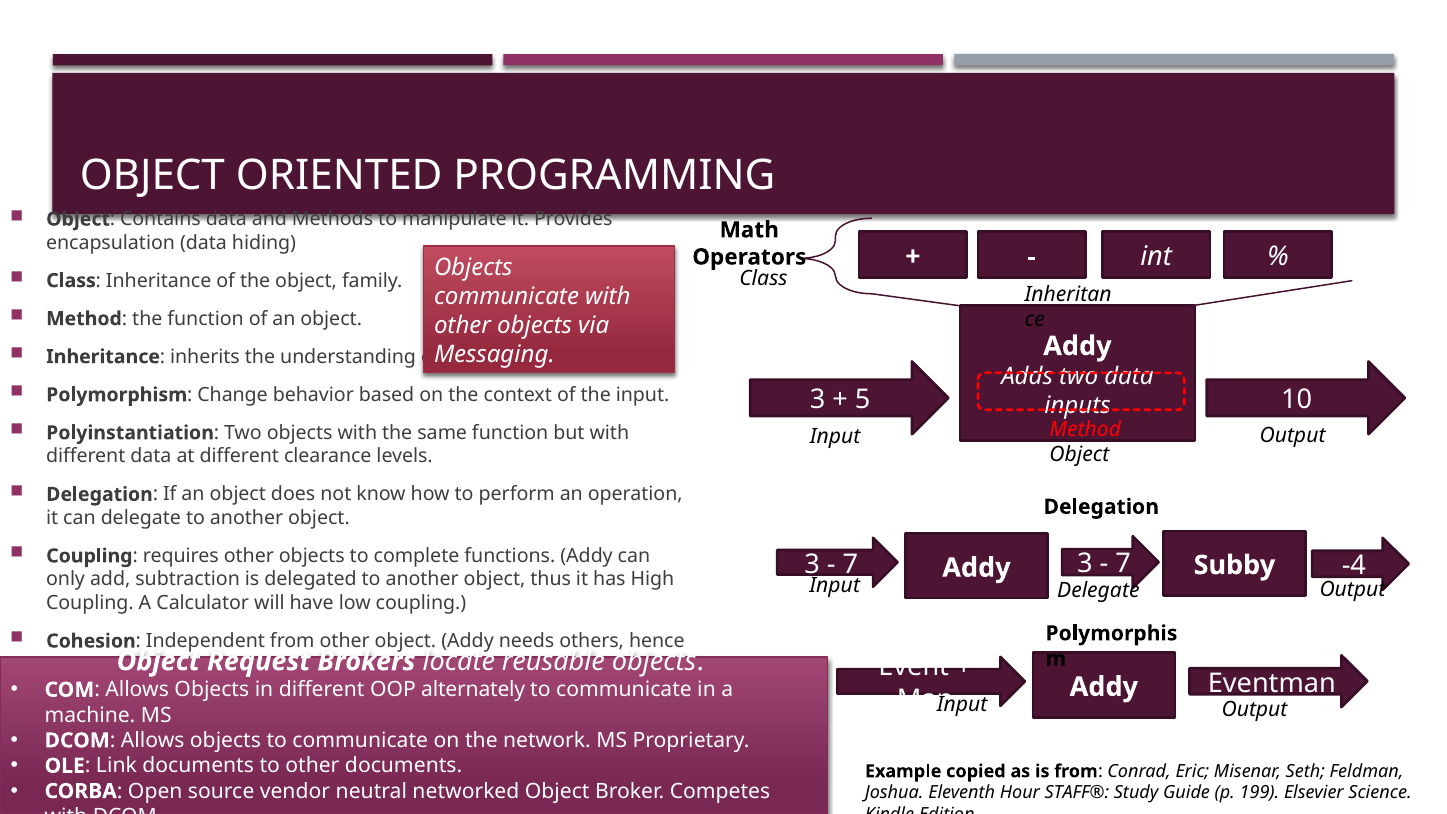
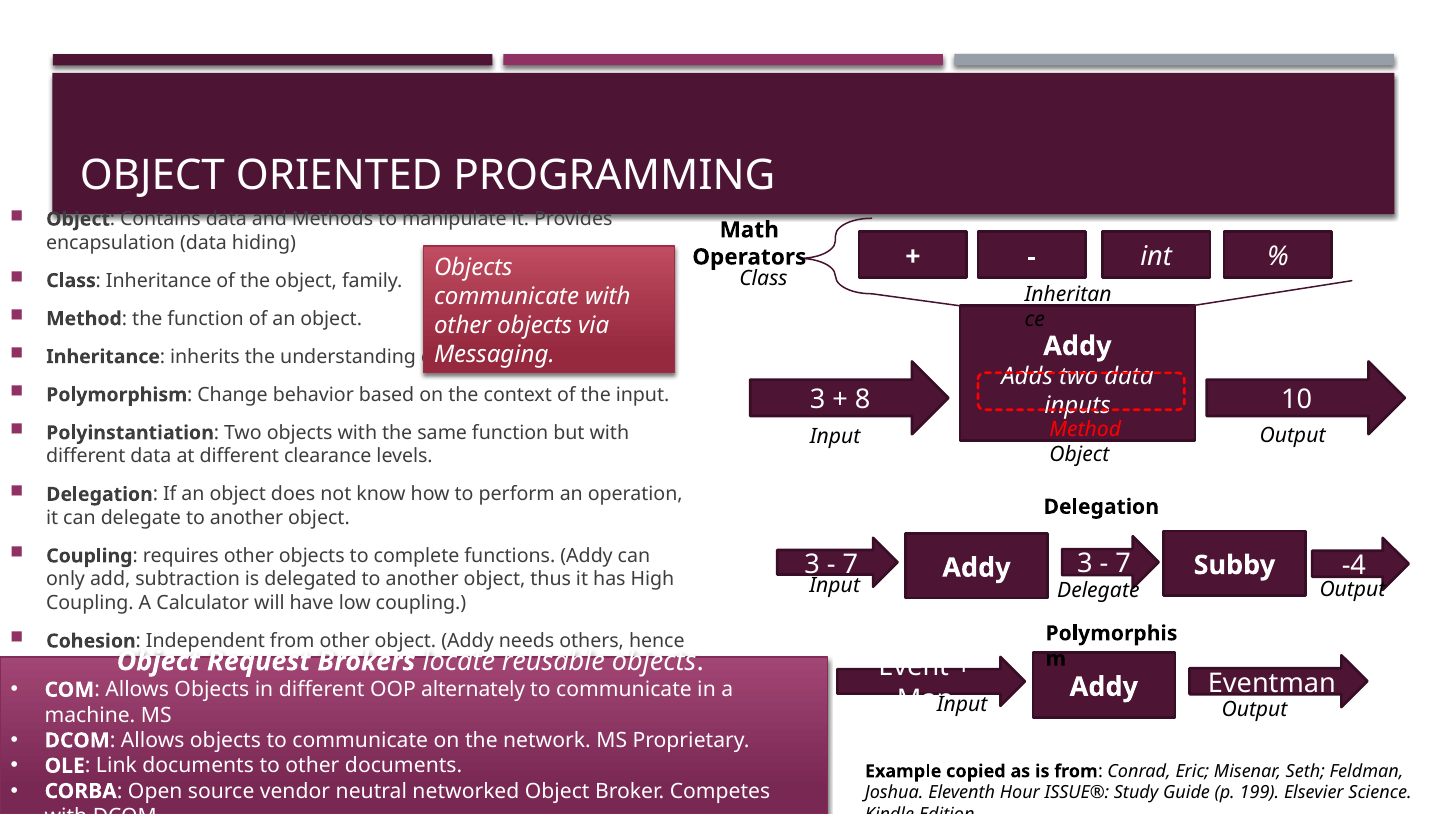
5: 5 -> 8
STAFF®: STAFF® -> ISSUE®
